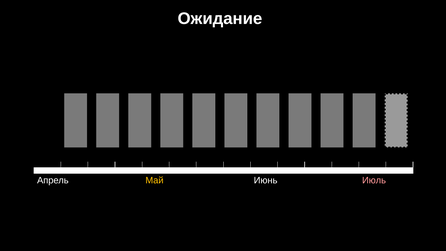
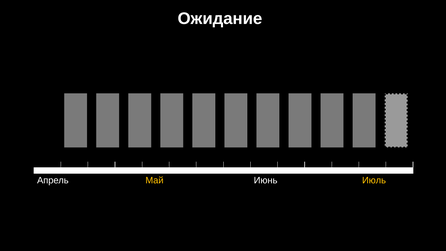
Июль colour: pink -> yellow
